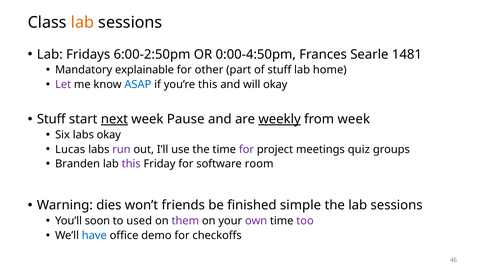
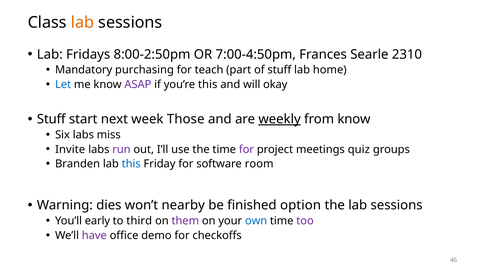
6:00-2:50pm: 6:00-2:50pm -> 8:00-2:50pm
0:00-4:50pm: 0:00-4:50pm -> 7:00-4:50pm
1481: 1481 -> 2310
explainable: explainable -> purchasing
other: other -> teach
Let colour: purple -> blue
ASAP colour: blue -> purple
next underline: present -> none
Pause: Pause -> Those
from week: week -> know
labs okay: okay -> miss
Lucas: Lucas -> Invite
this at (131, 164) colour: purple -> blue
friends: friends -> nearby
simple: simple -> option
soon: soon -> early
used: used -> third
own colour: purple -> blue
have colour: blue -> purple
